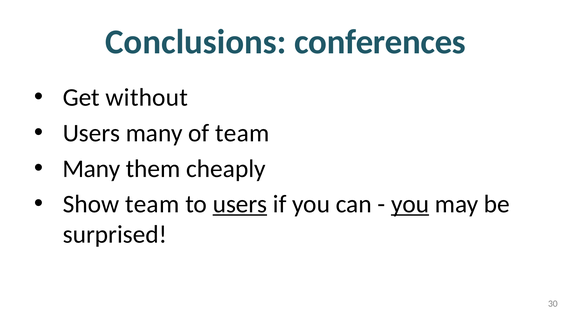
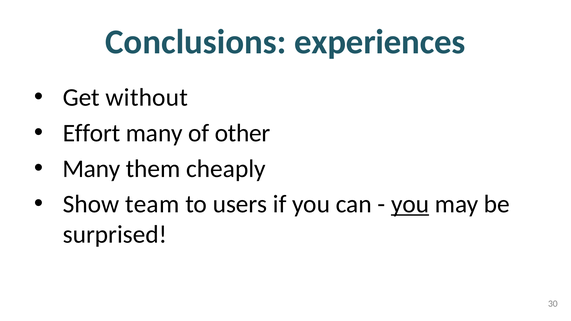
conferences: conferences -> experiences
Users at (91, 133): Users -> Effort
of team: team -> other
users at (240, 204) underline: present -> none
